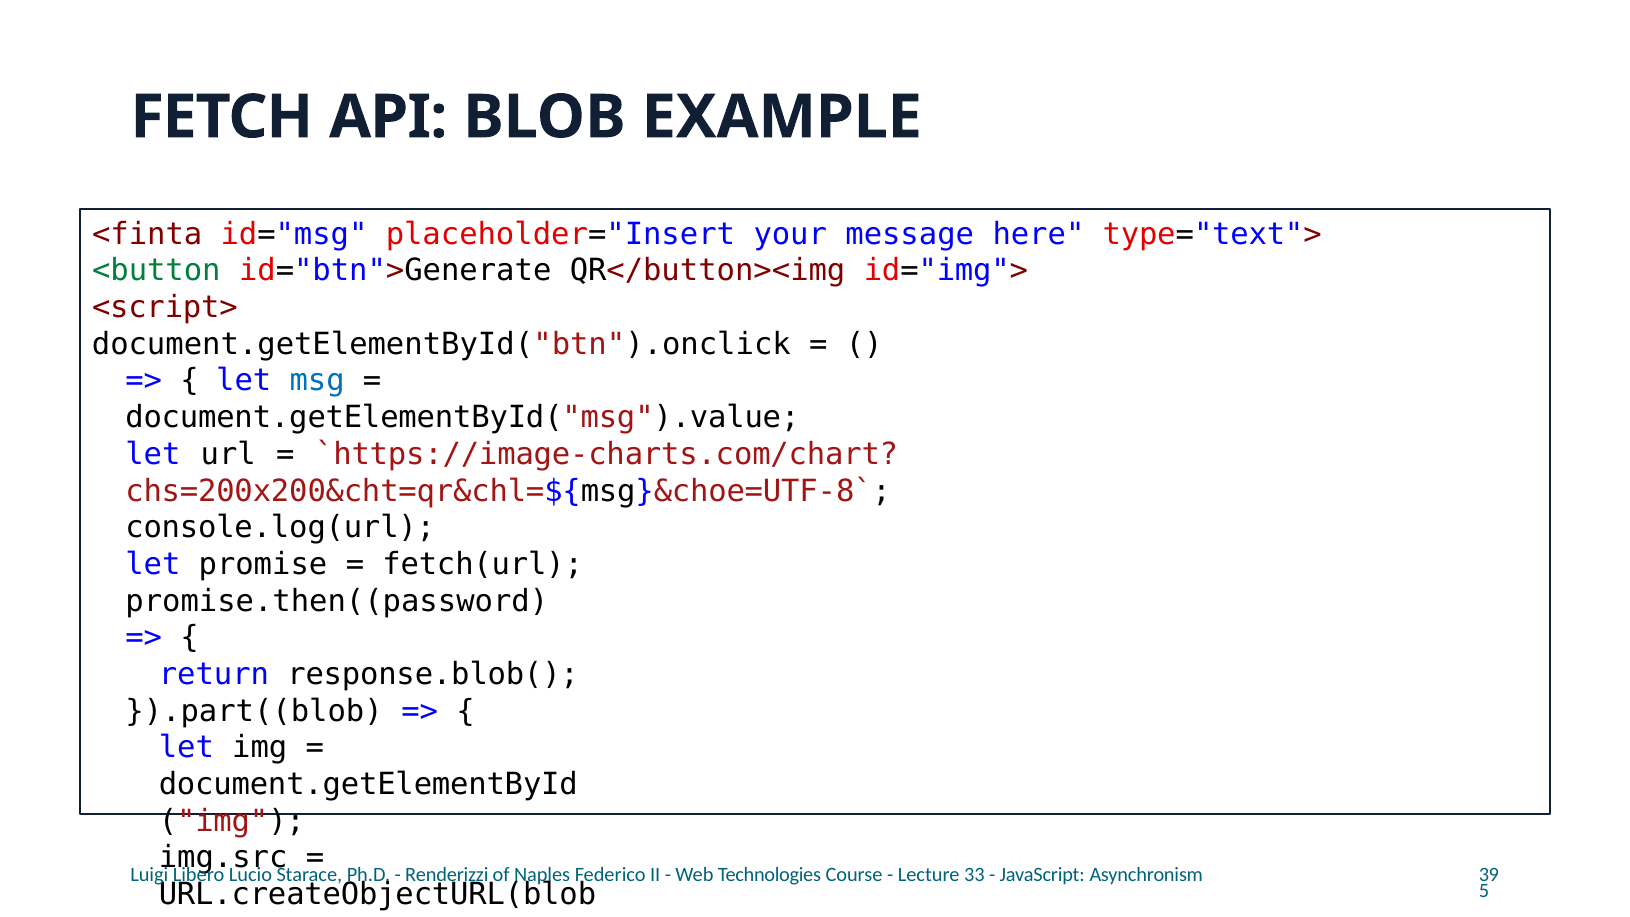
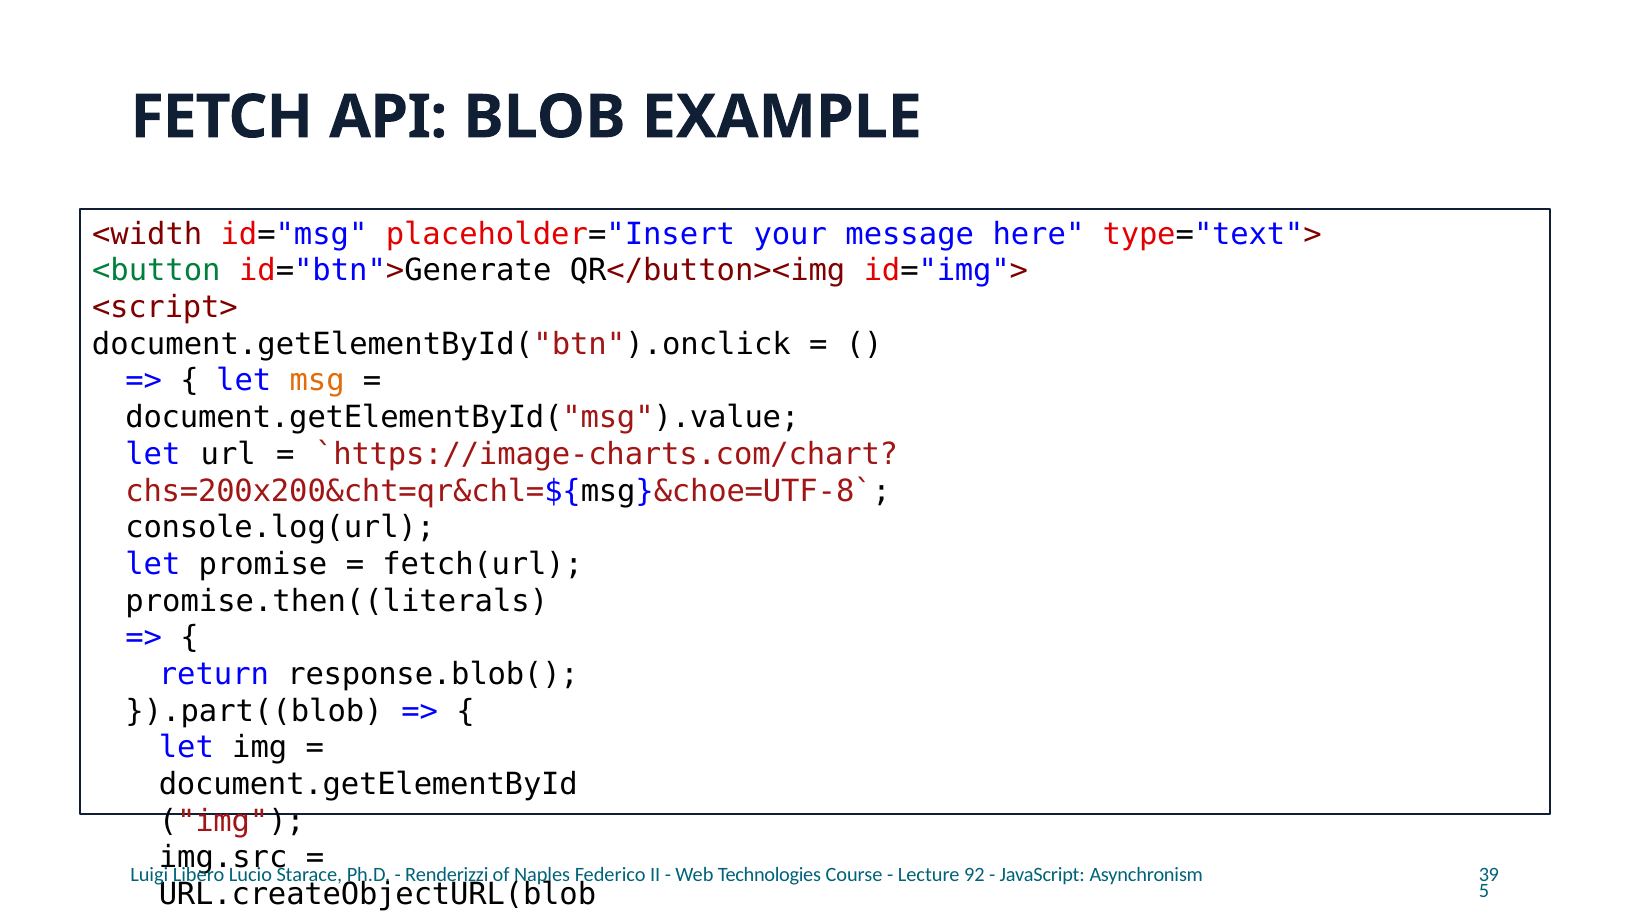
<finta: <finta -> <width
msg colour: blue -> orange
promise.then((password: promise.then((password -> promise.then((literals
33: 33 -> 92
